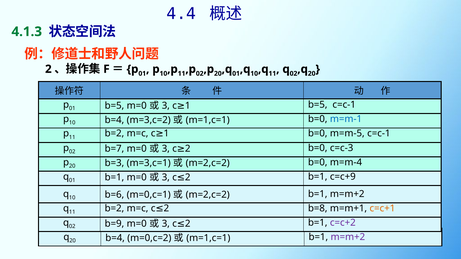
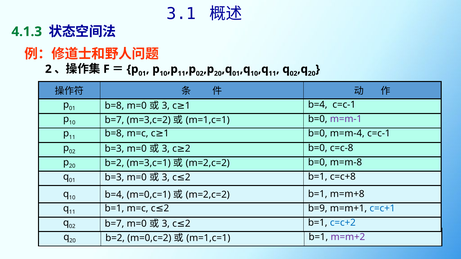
4.4: 4.4 -> 3.1
b=5 at (318, 105): b=5 -> b=4
b=5 at (114, 106): b=5 -> b=8
b=4 at (114, 120): b=4 -> b=7
m=m-1 colour: blue -> purple
m=m-5: m=m-5 -> m=m-4
b=2 at (114, 134): b=2 -> b=8
c=c-3: c=c-3 -> c=c-8
b=7 at (114, 149): b=7 -> b=3
b=3 at (114, 163): b=3 -> b=2
m=m-4: m=m-4 -> m=m-8
b=1 at (114, 178): b=1 -> b=3
c=c+9: c=c+9 -> c=c+8
b=6 at (114, 195): b=6 -> b=4
m=m+2 at (347, 194): m=m+2 -> m=m+8
b=2 at (114, 209): b=2 -> b=1
b=8: b=8 -> b=9
c=c+1 colour: orange -> blue
b=9 at (114, 224): b=9 -> b=7
c=c+2 colour: purple -> blue
b=4 at (115, 238): b=4 -> b=2
